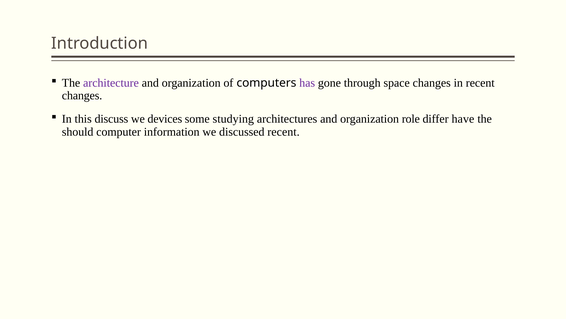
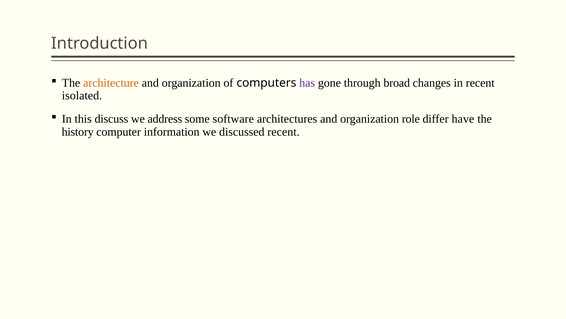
architecture colour: purple -> orange
space: space -> broad
changes at (82, 95): changes -> isolated
devices: devices -> address
studying: studying -> software
should: should -> history
